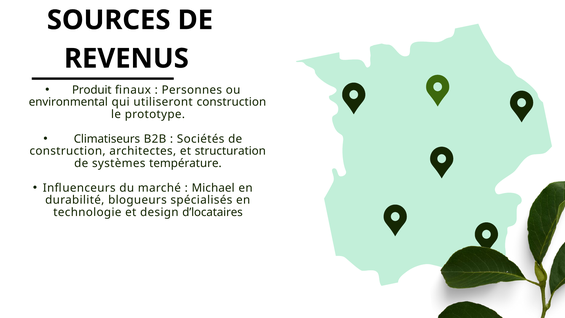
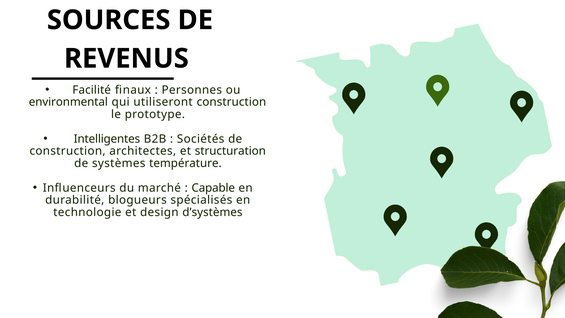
Produit: Produit -> Facilité
Climatiseurs: Climatiseurs -> Intelligentes
Michael: Michael -> Capable
d’locataires: d’locataires -> d’systèmes
